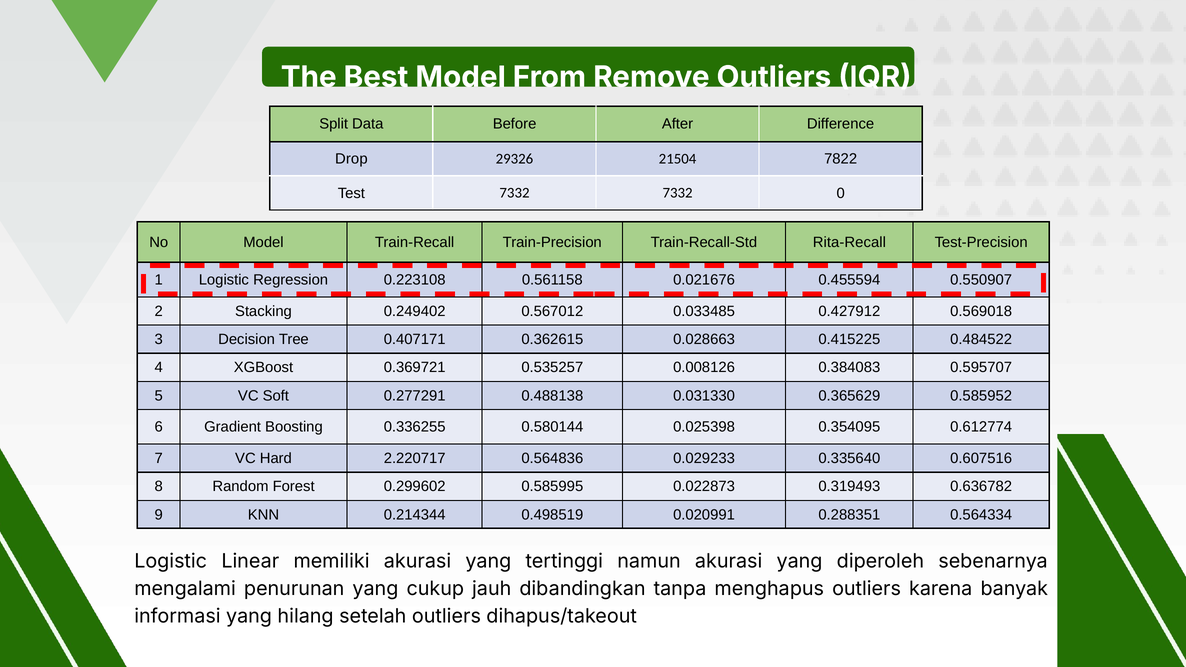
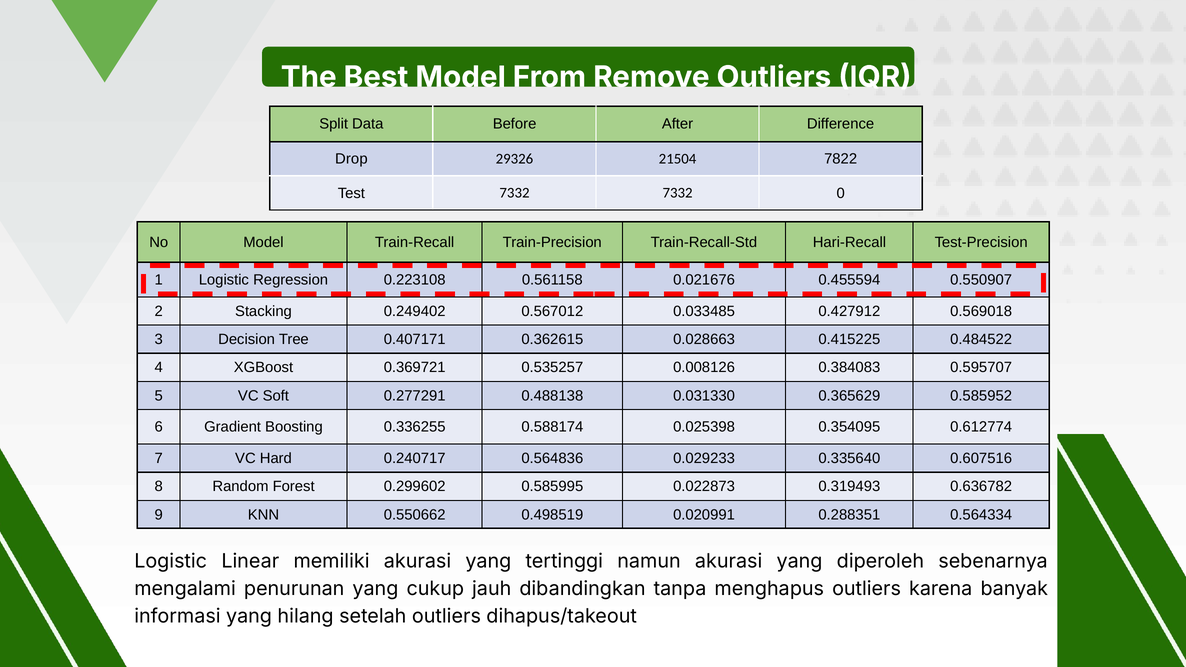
Rita-Recall: Rita-Recall -> Hari-Recall
0.580144: 0.580144 -> 0.588174
2.220717: 2.220717 -> 0.240717
0.214344: 0.214344 -> 0.550662
